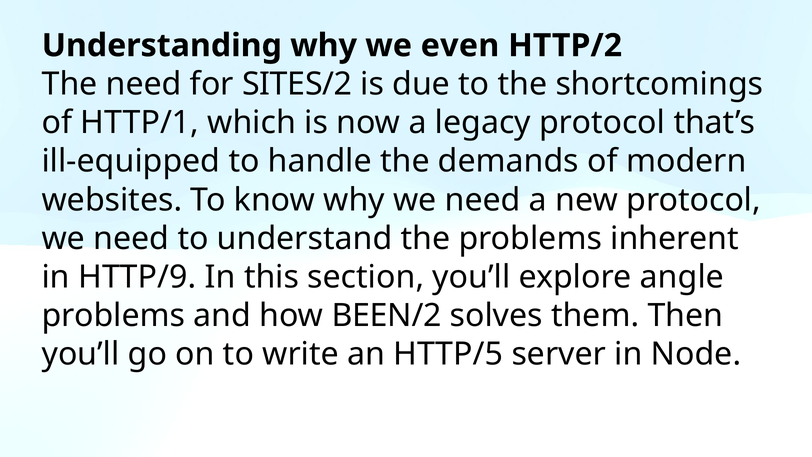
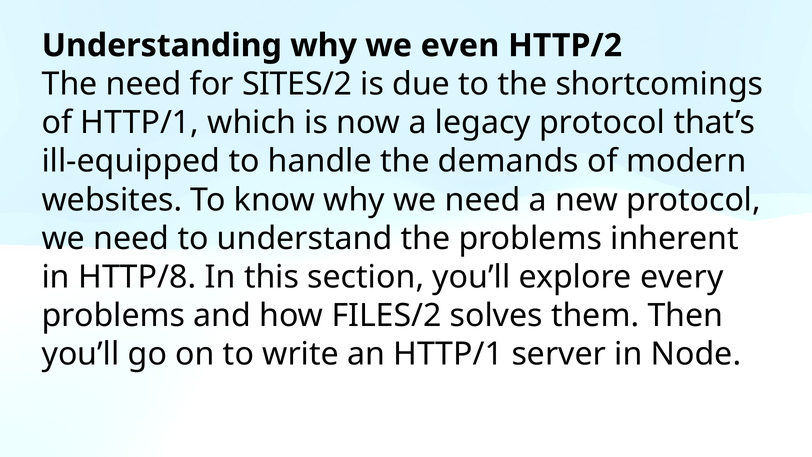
HTTP/9: HTTP/9 -> HTTP/8
angle: angle -> every
BEEN/2: BEEN/2 -> FILES/2
an HTTP/5: HTTP/5 -> HTTP/1
